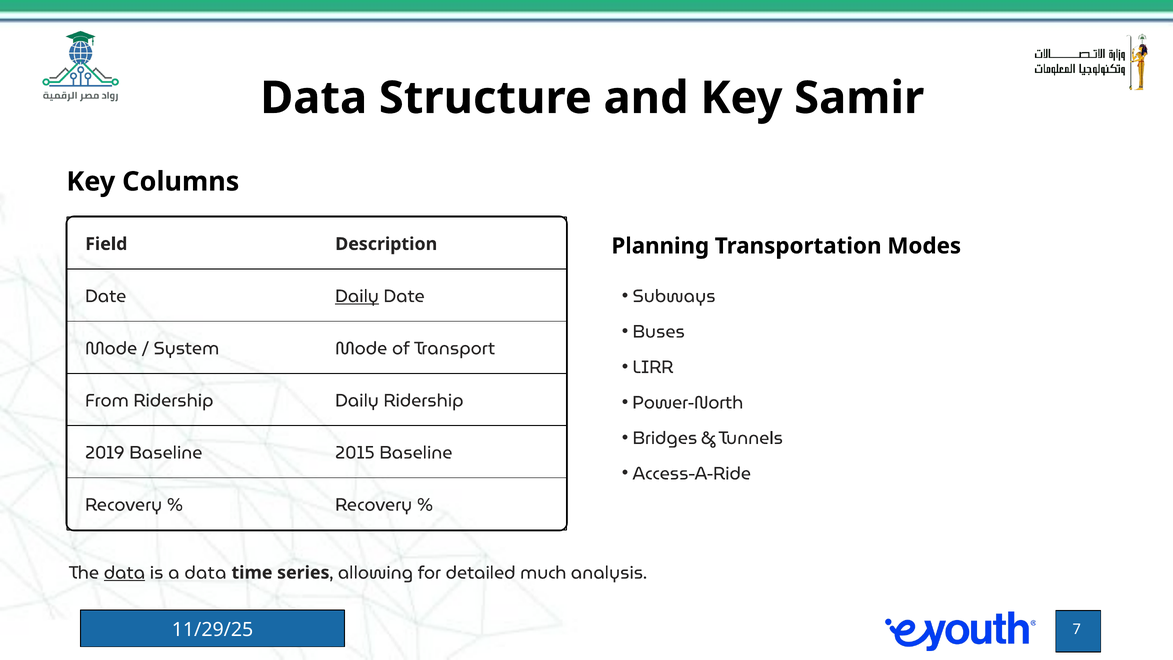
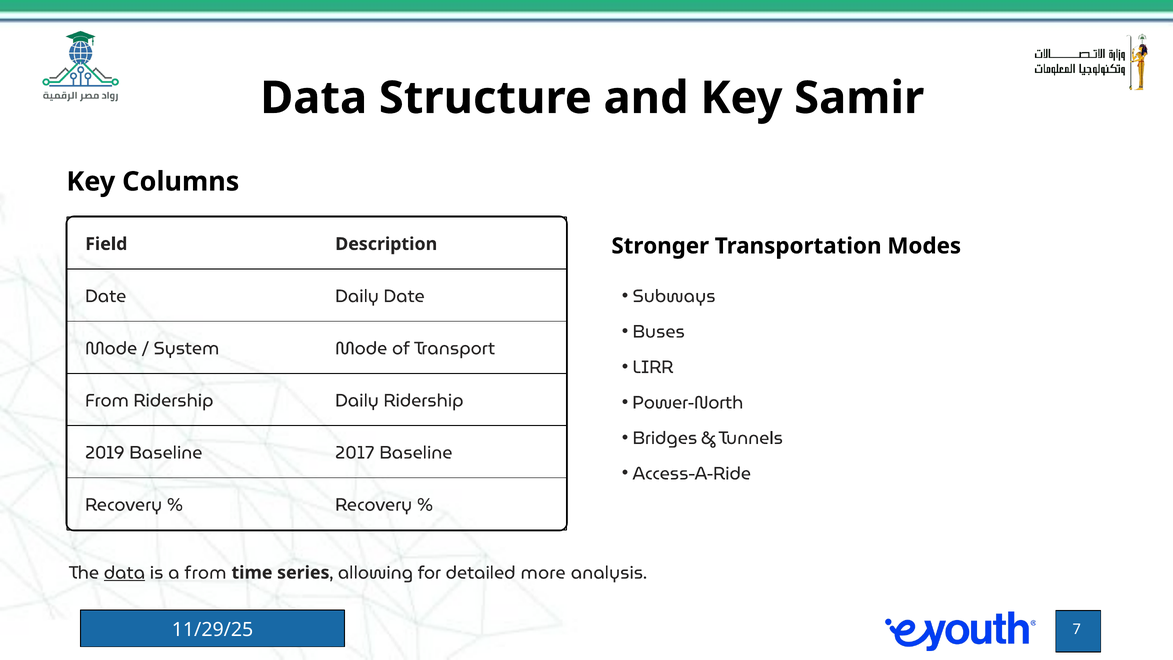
Planning: Planning -> Stronger
Daily at (357, 296) underline: present -> none
2015: 2015 -> 2017
a data: data -> from
much: much -> more
